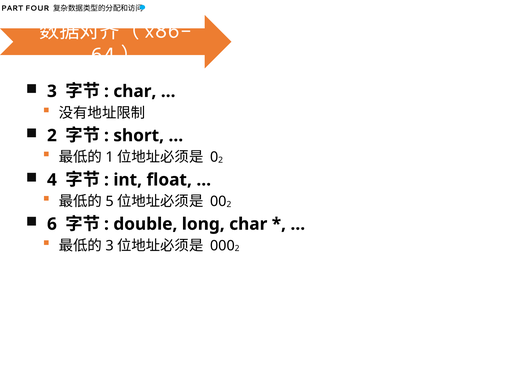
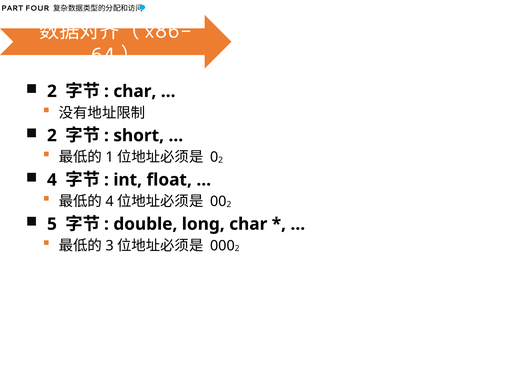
3 at (52, 91): 3 -> 2
5 at (110, 201): 5 -> 4
6: 6 -> 5
